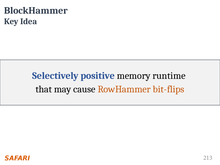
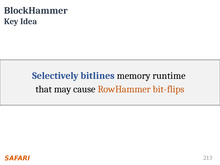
positive: positive -> bitlines
